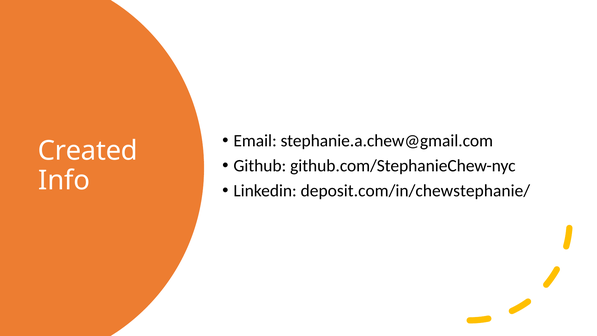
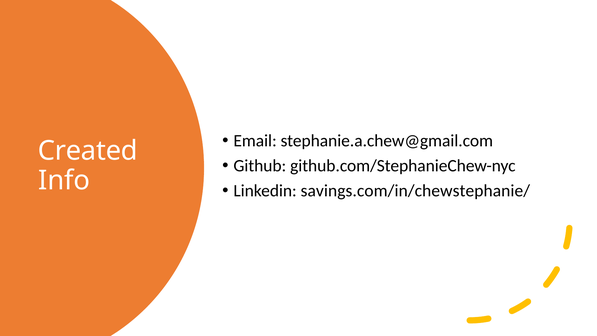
deposit.com/in/chewstephanie/: deposit.com/in/chewstephanie/ -> savings.com/in/chewstephanie/
